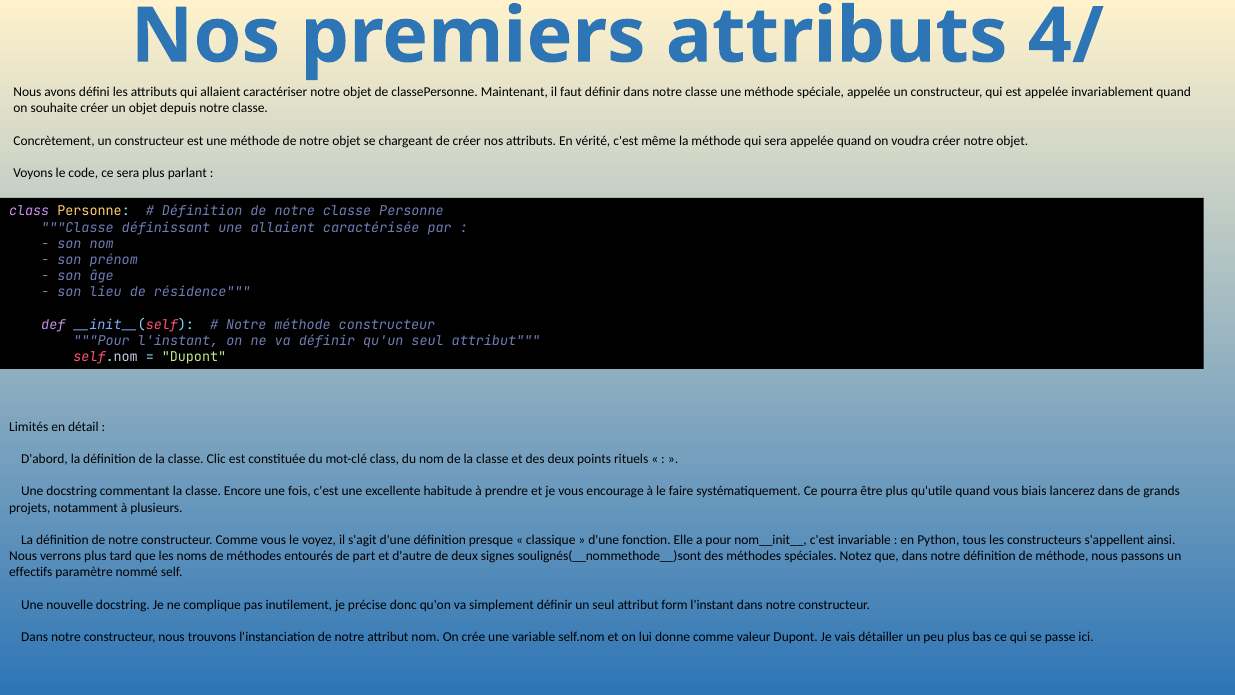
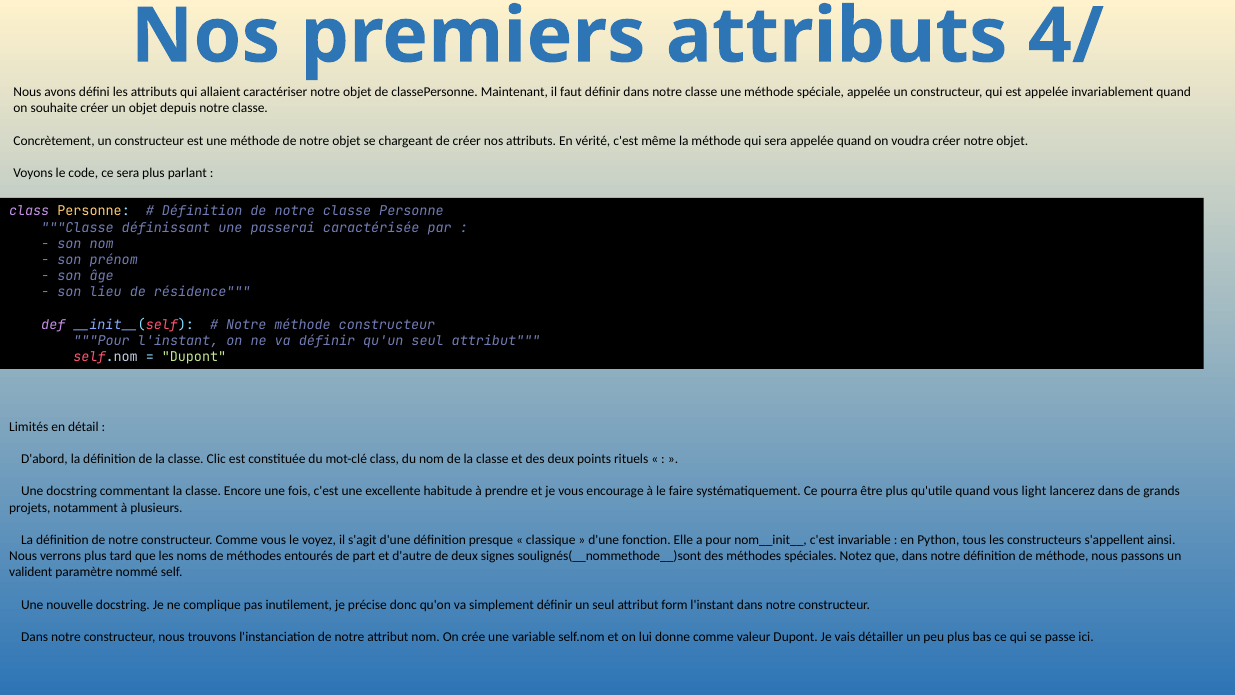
une allaient: allaient -> passerai
biais: biais -> light
effectifs: effectifs -> valident
